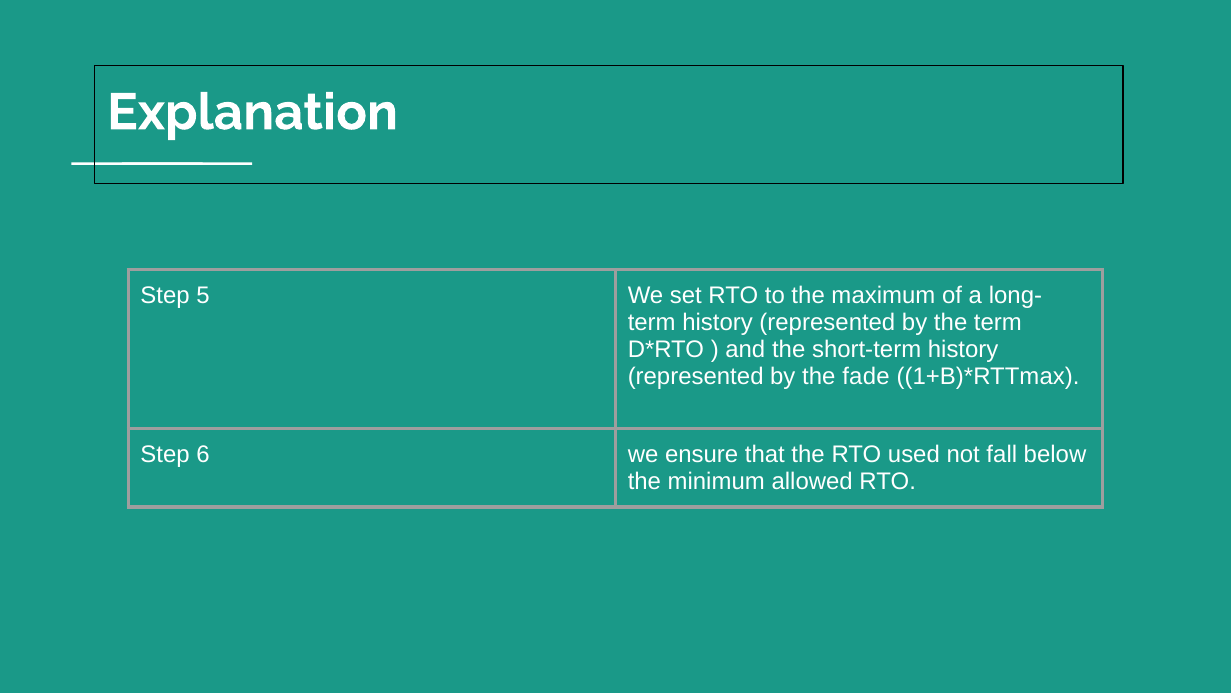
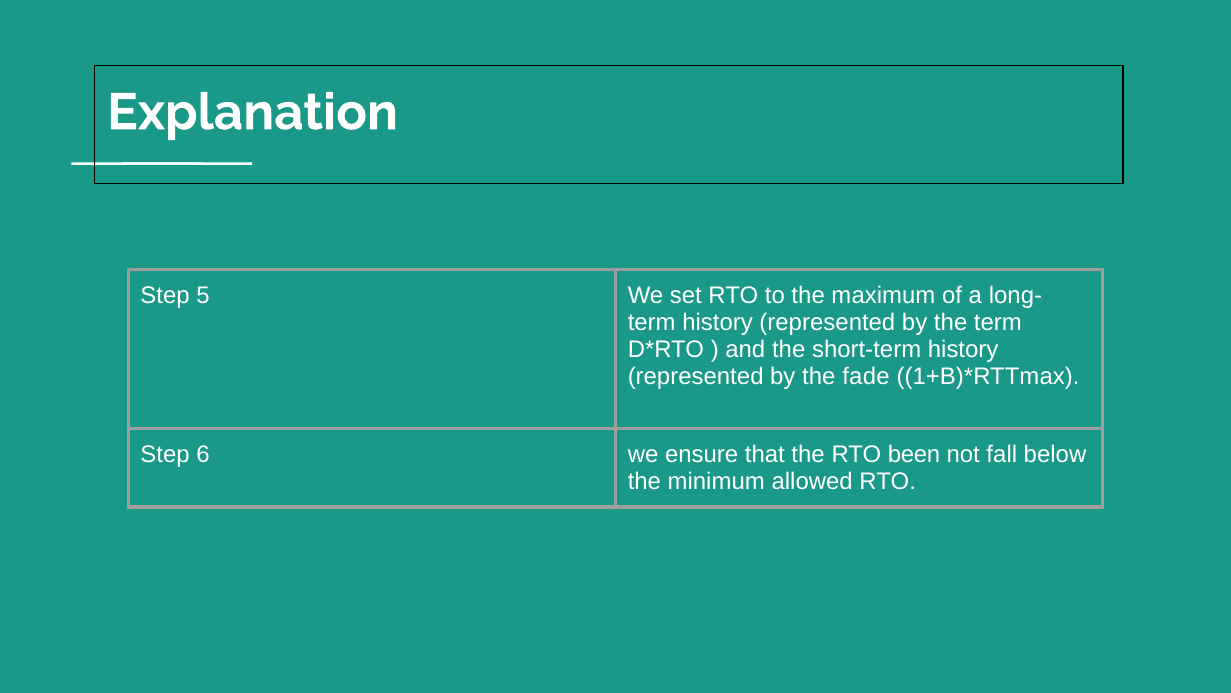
used: used -> been
